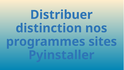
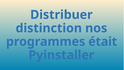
sites: sites -> était
